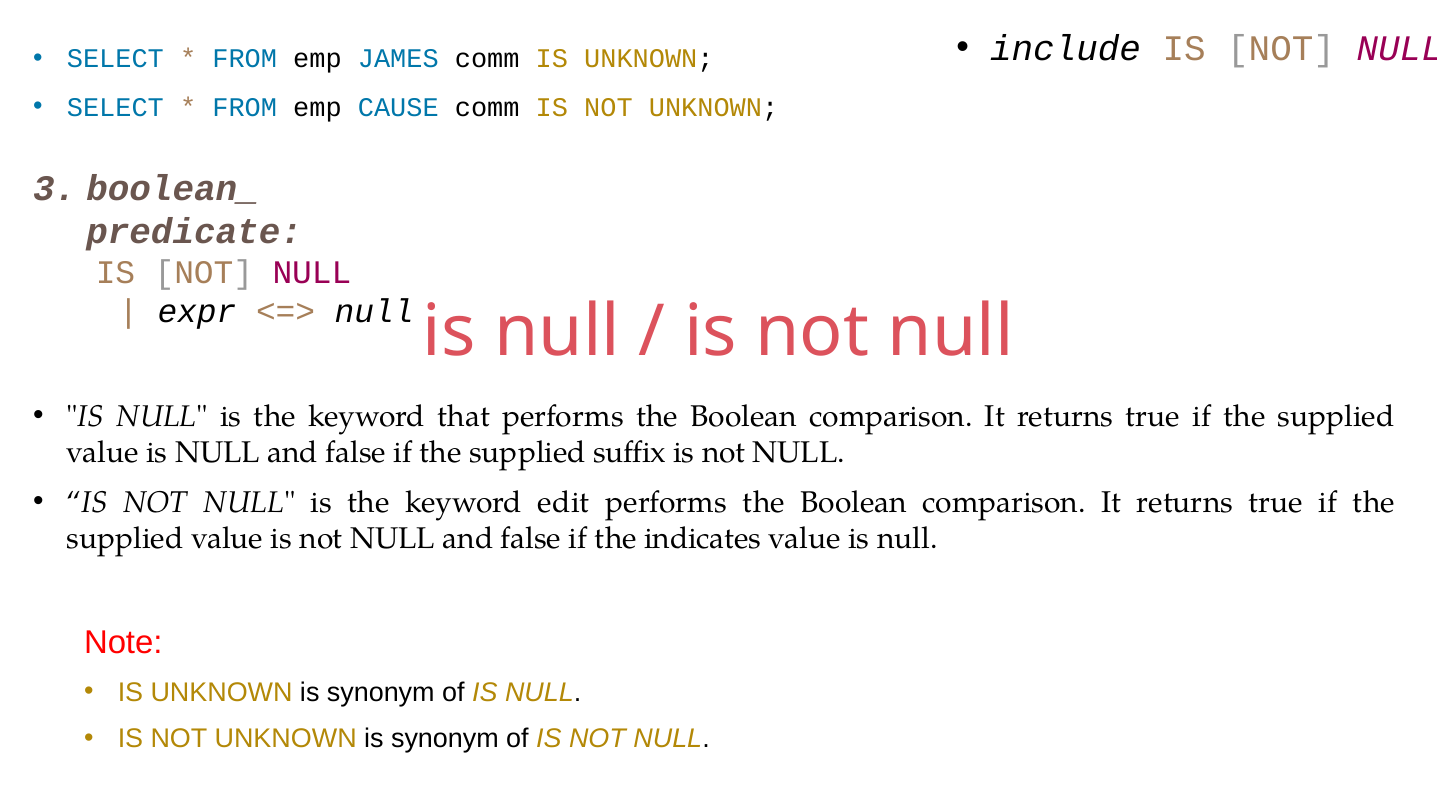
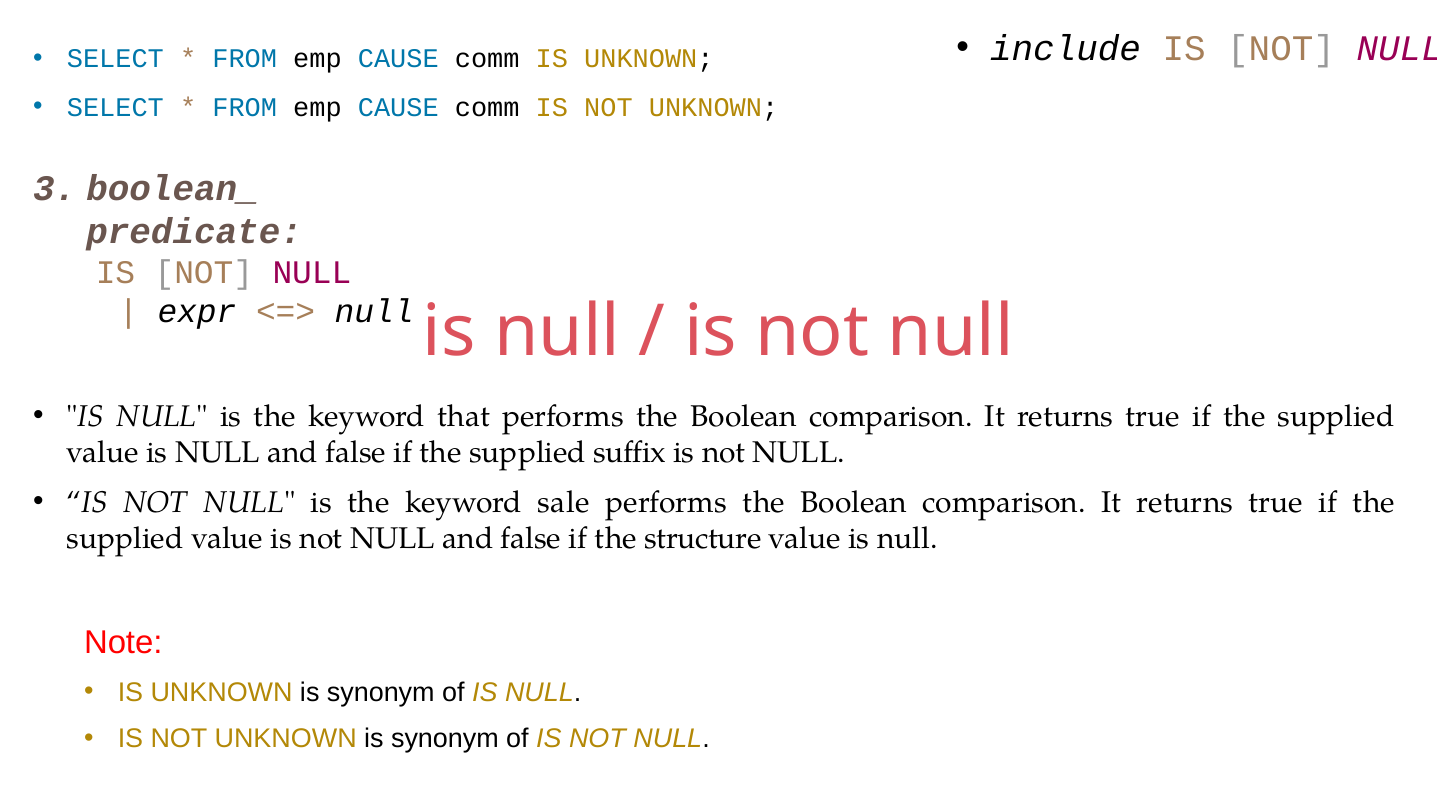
JAMES at (398, 59): JAMES -> CAUSE
edit: edit -> sale
indicates: indicates -> structure
